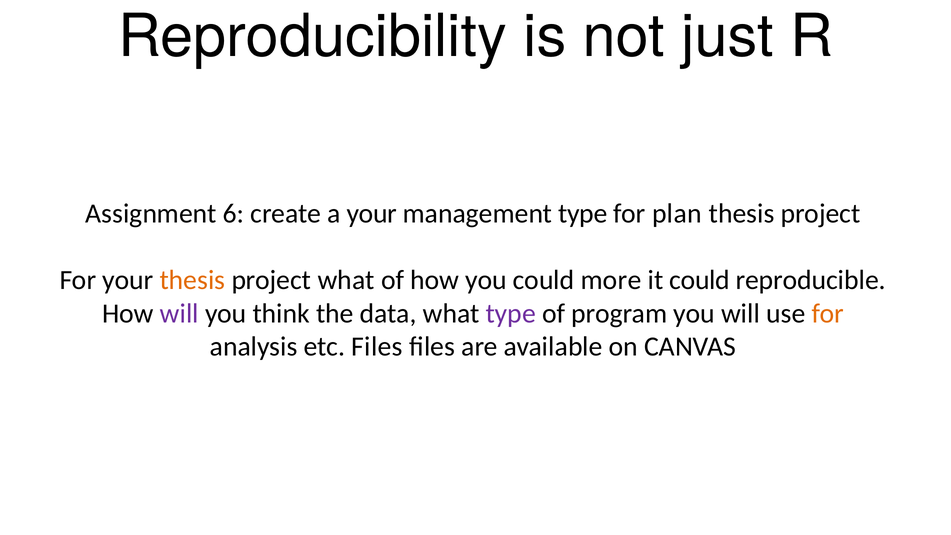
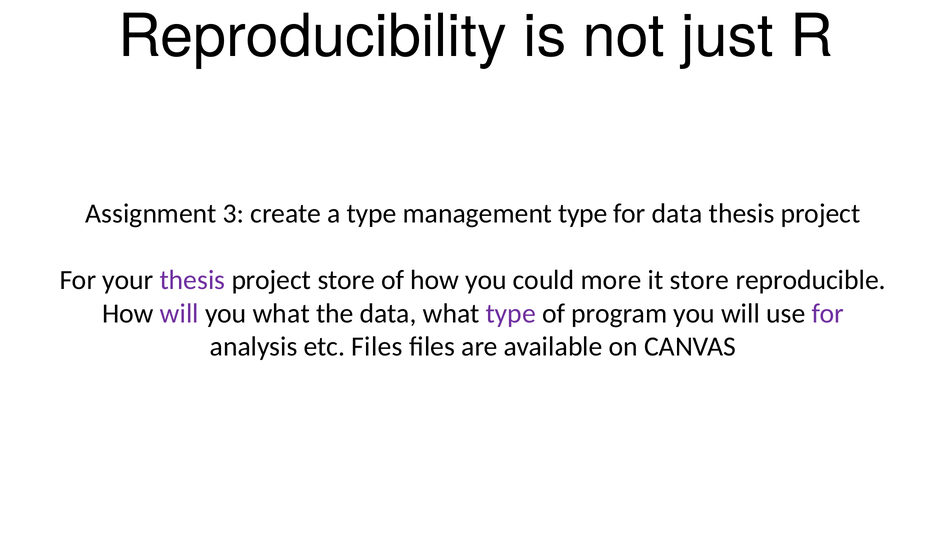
6: 6 -> 3
a your: your -> type
for plan: plan -> data
thesis at (192, 280) colour: orange -> purple
project what: what -> store
it could: could -> store
you think: think -> what
for at (828, 313) colour: orange -> purple
